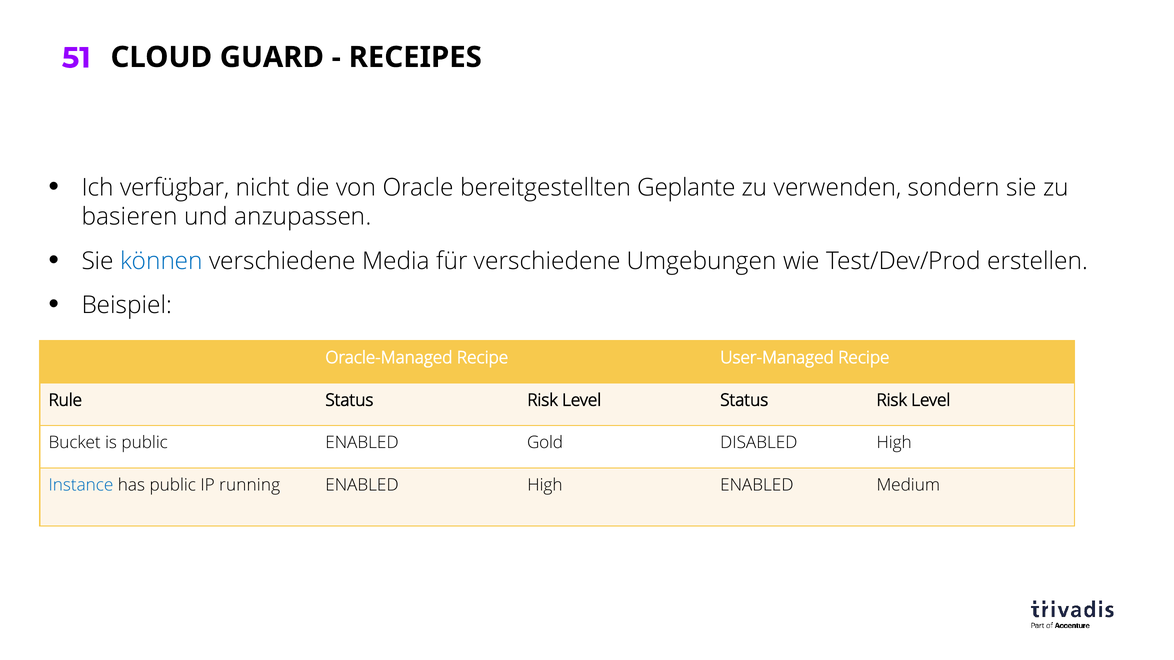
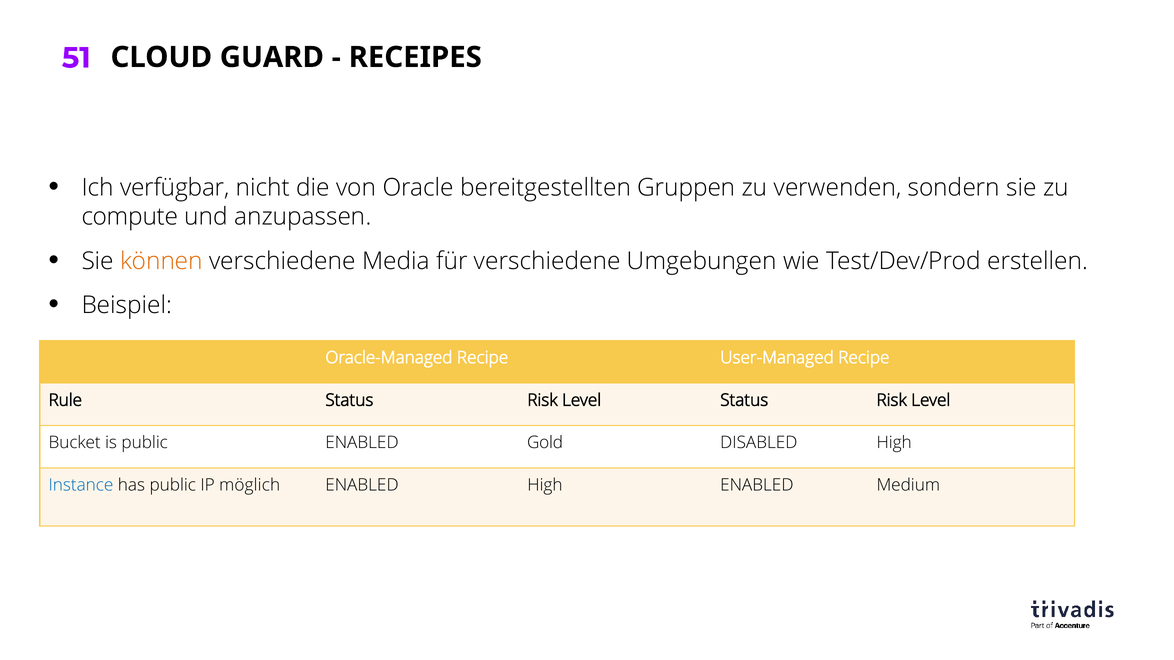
Geplante: Geplante -> Gruppen
basieren: basieren -> compute
können colour: blue -> orange
running: running -> möglich
